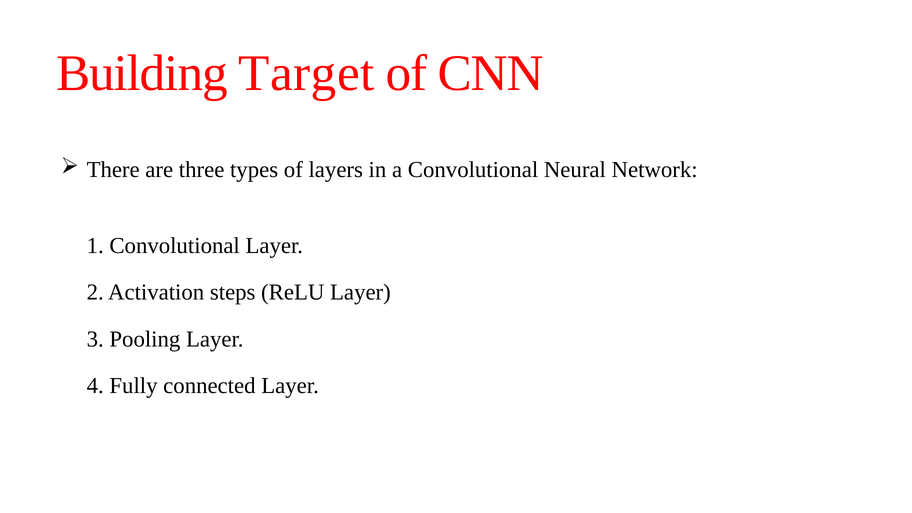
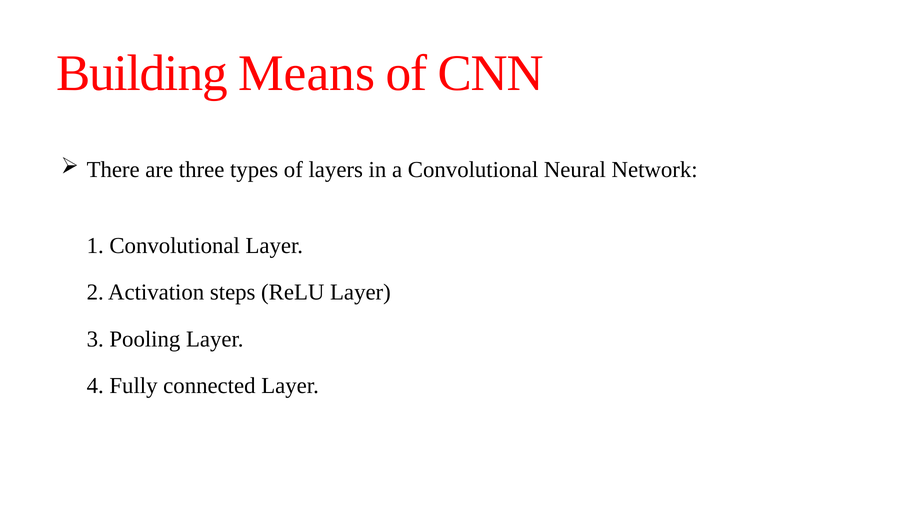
Target: Target -> Means
